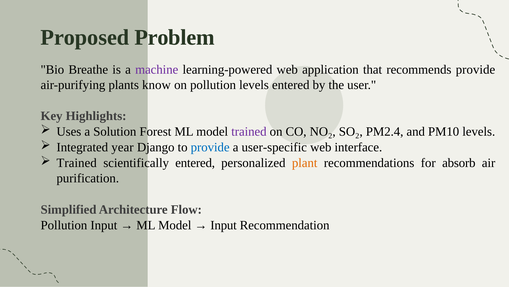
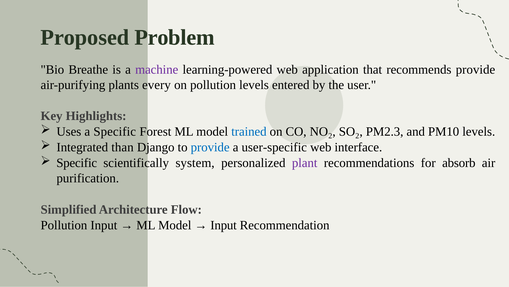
know: know -> every
a Solution: Solution -> Specific
trained at (249, 131) colour: purple -> blue
PM2.4: PM2.4 -> PM2.3
year: year -> than
Trained at (77, 163): Trained -> Specific
scientifically entered: entered -> system
plant colour: orange -> purple
